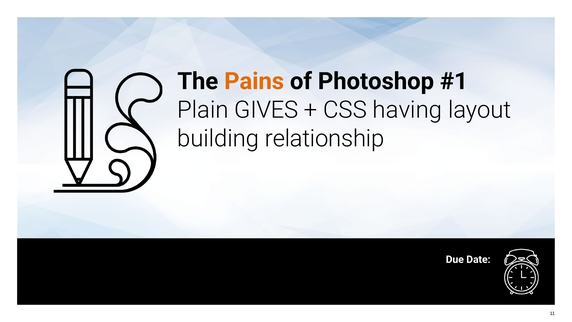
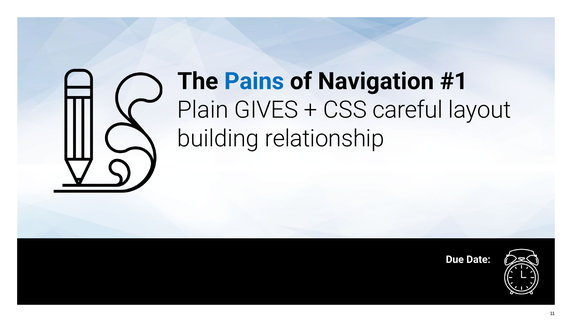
Pains colour: orange -> blue
Photoshop: Photoshop -> Navigation
having: having -> careful
